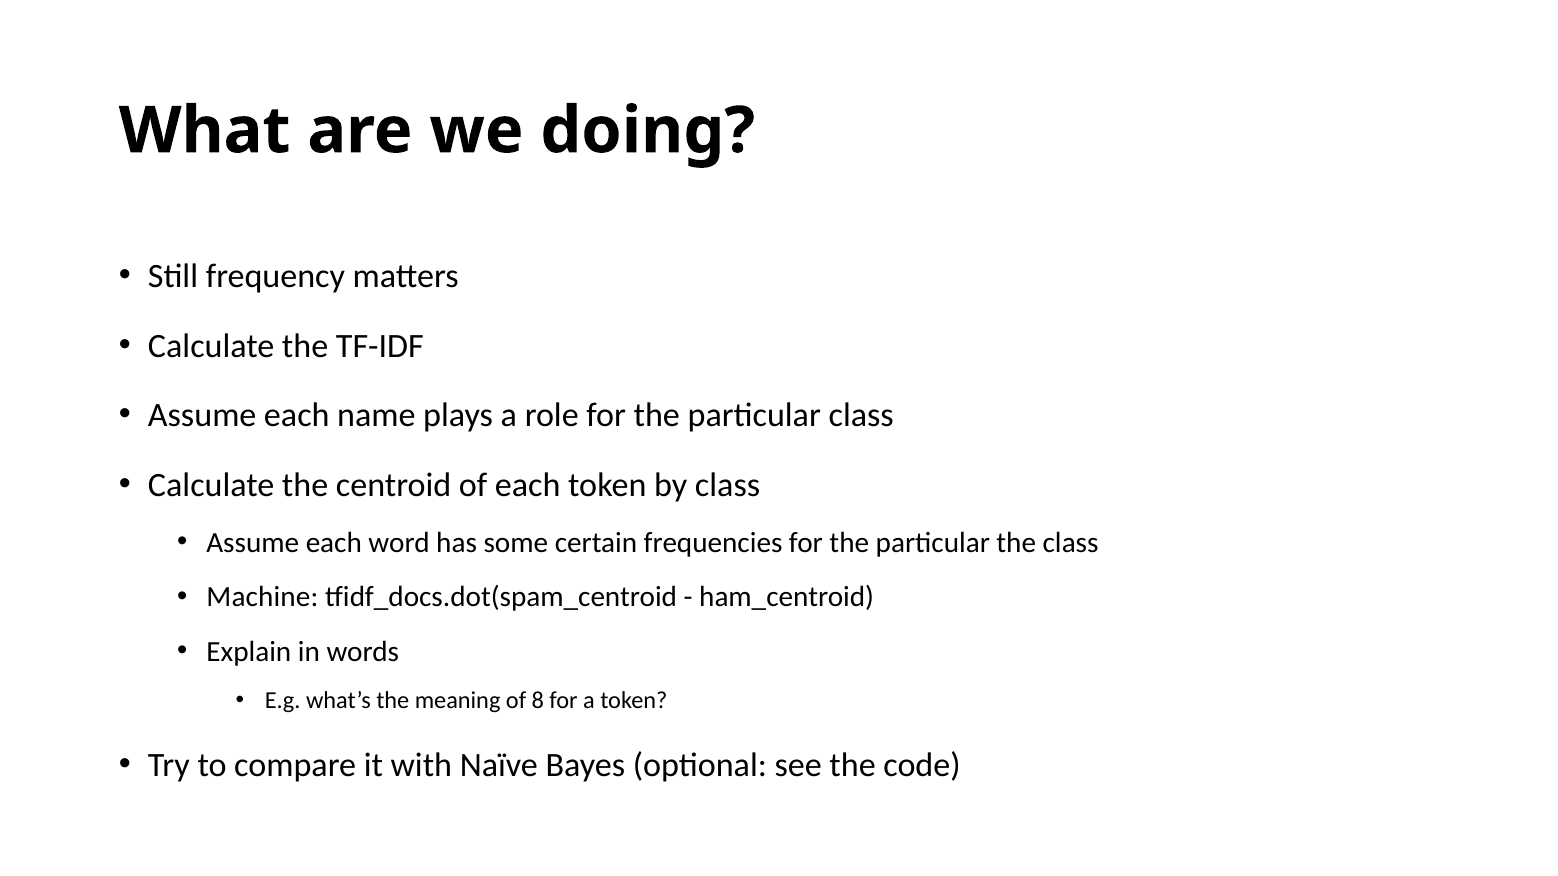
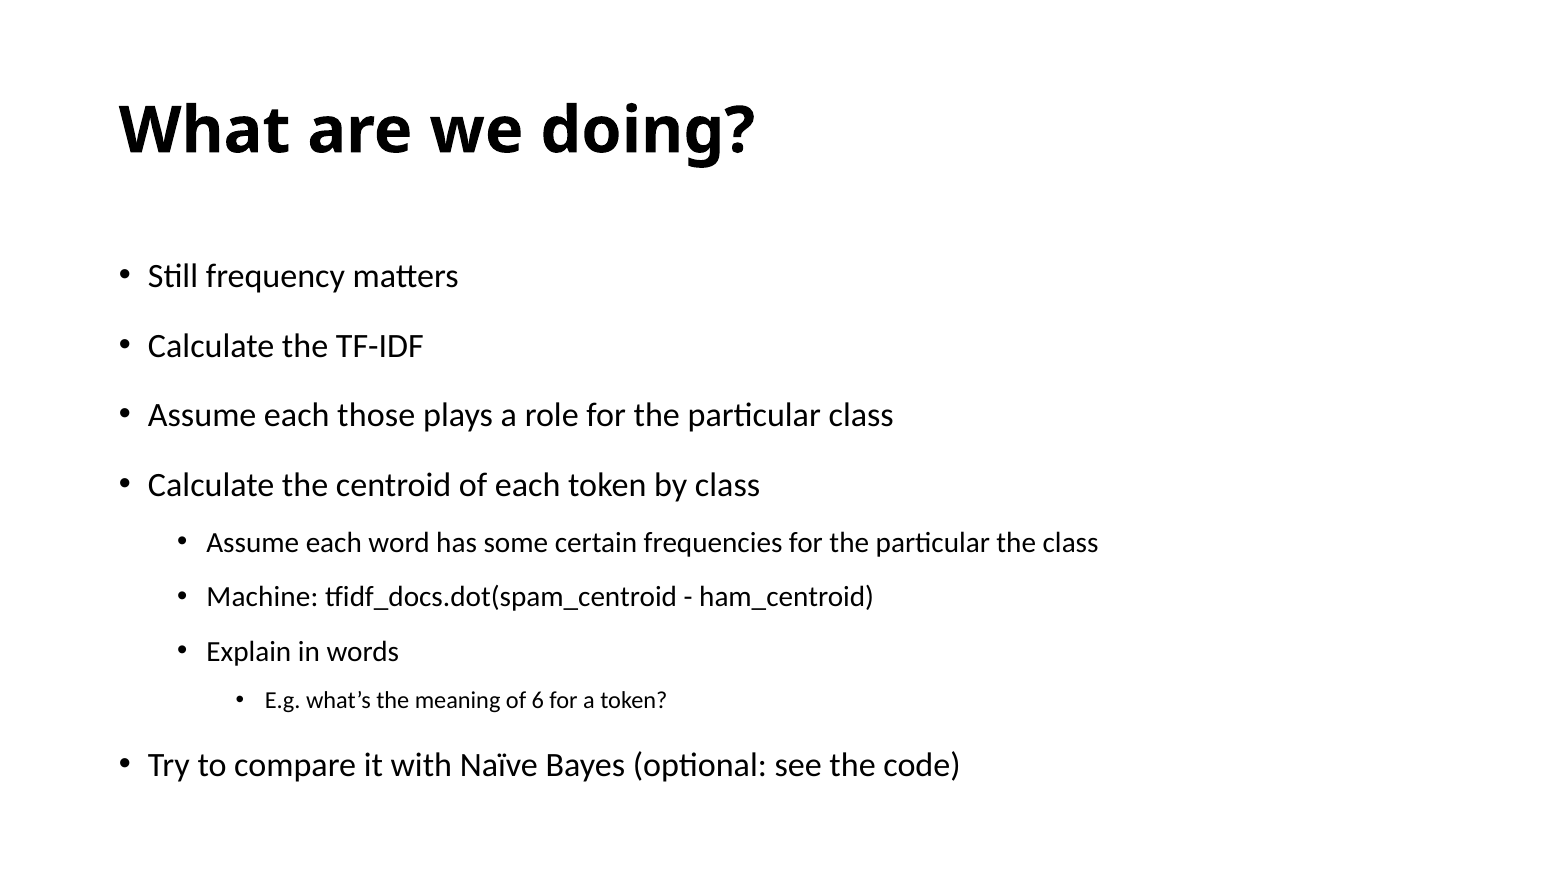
name: name -> those
8: 8 -> 6
